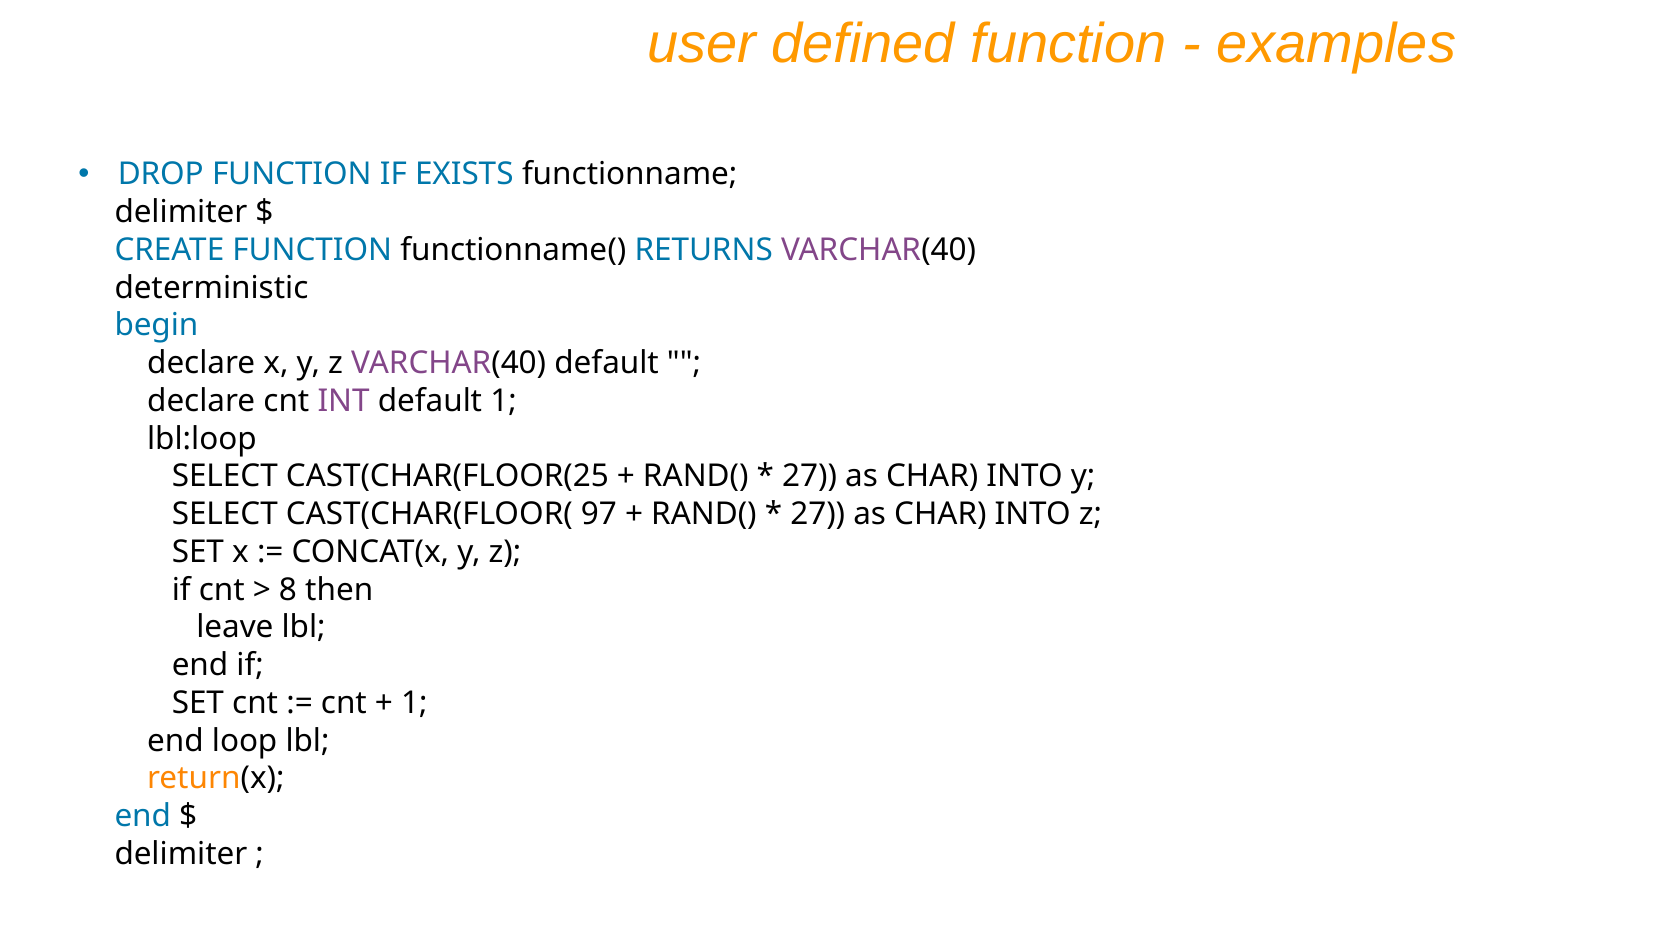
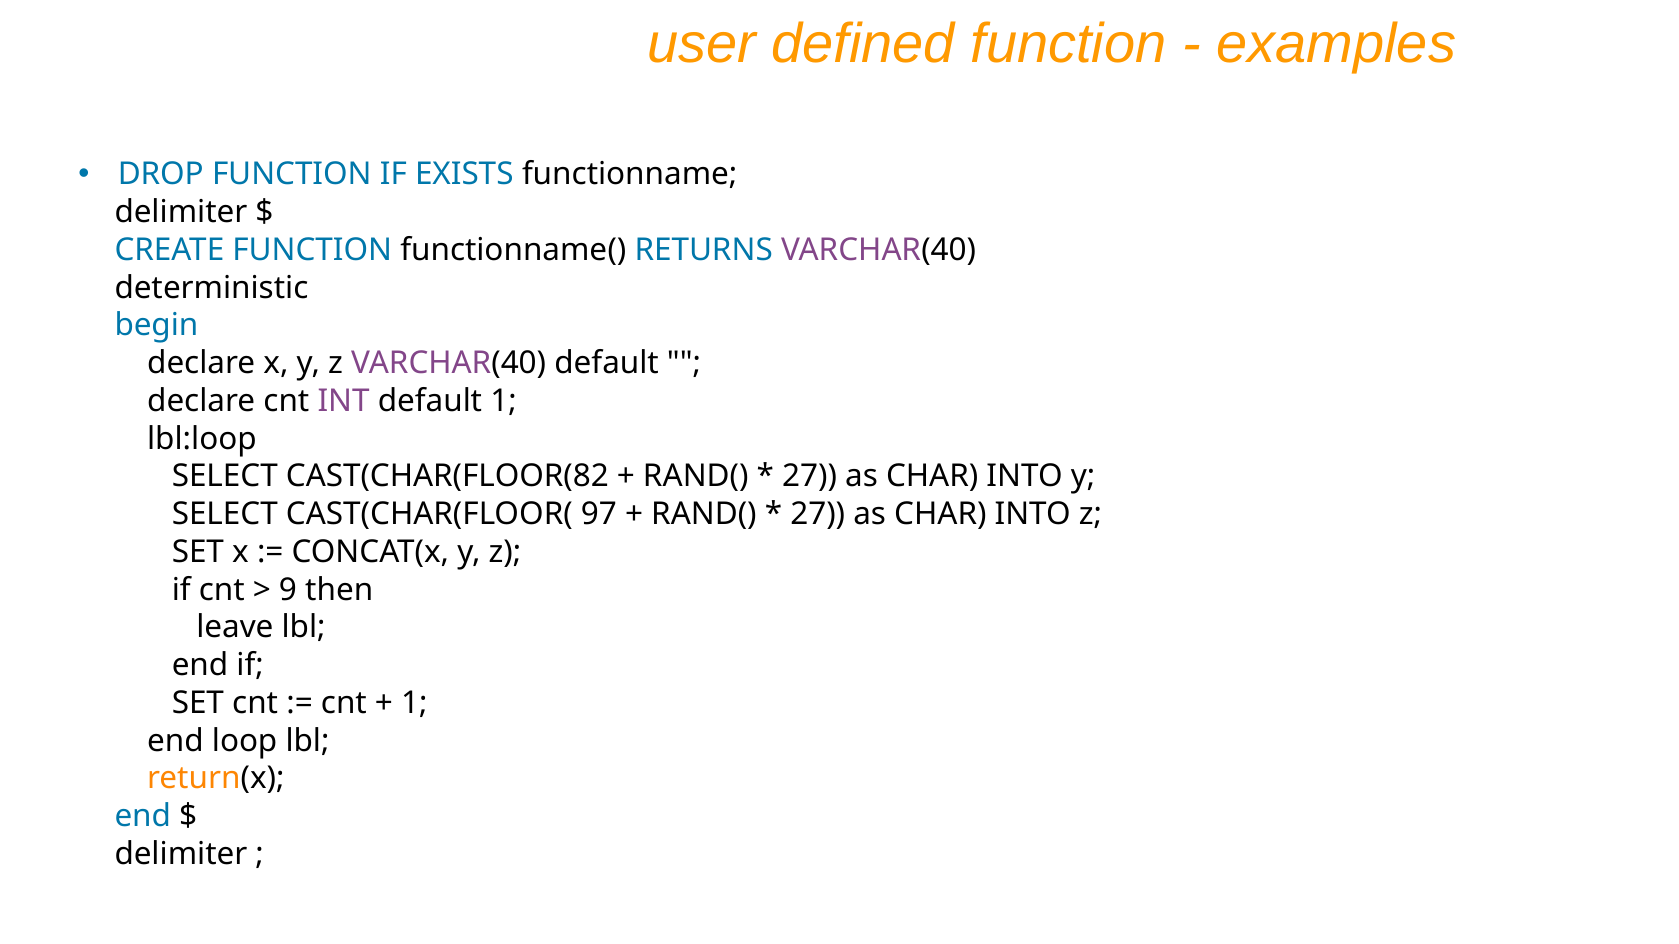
CAST(CHAR(FLOOR(25: CAST(CHAR(FLOOR(25 -> CAST(CHAR(FLOOR(82
8: 8 -> 9
